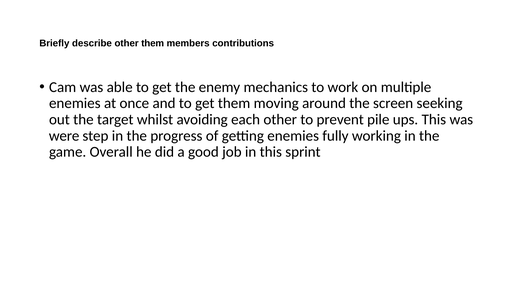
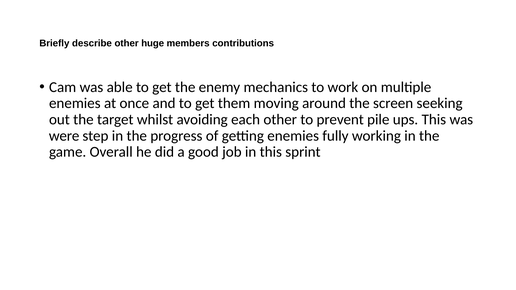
other them: them -> huge
